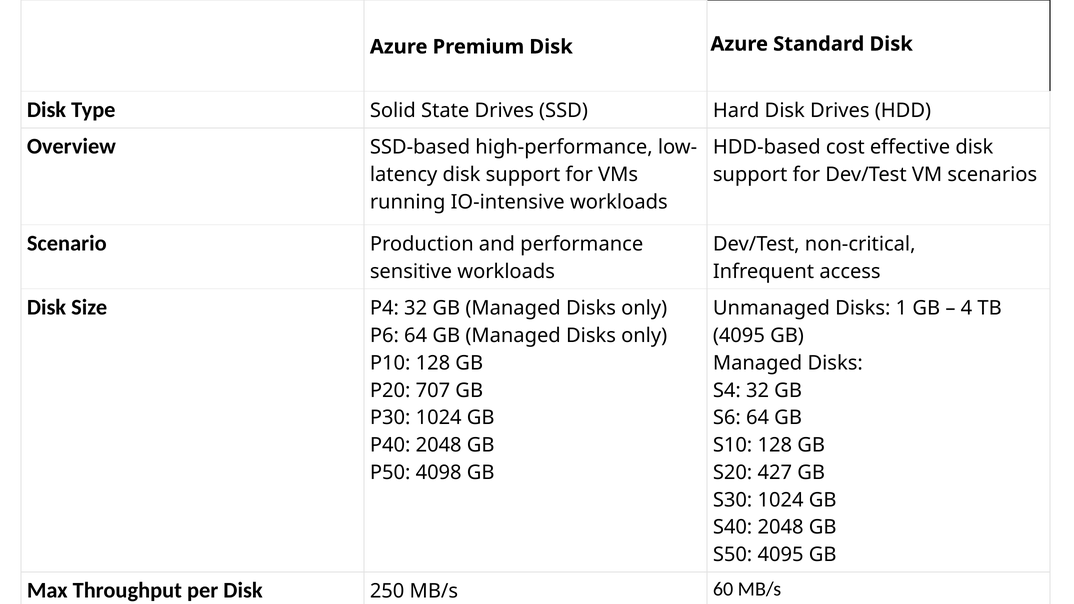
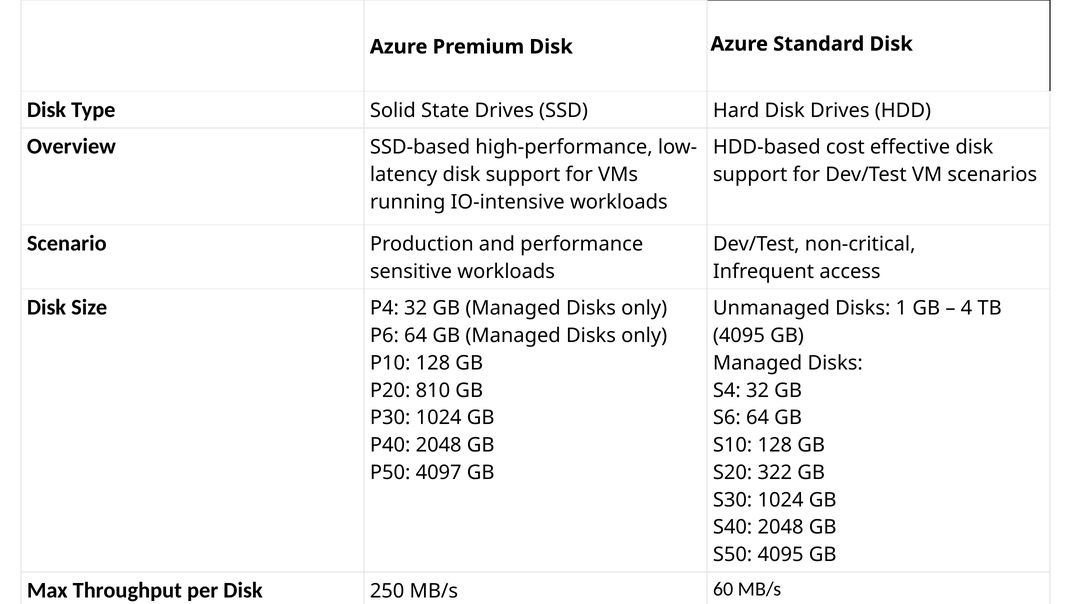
707: 707 -> 810
4098: 4098 -> 4097
427: 427 -> 322
